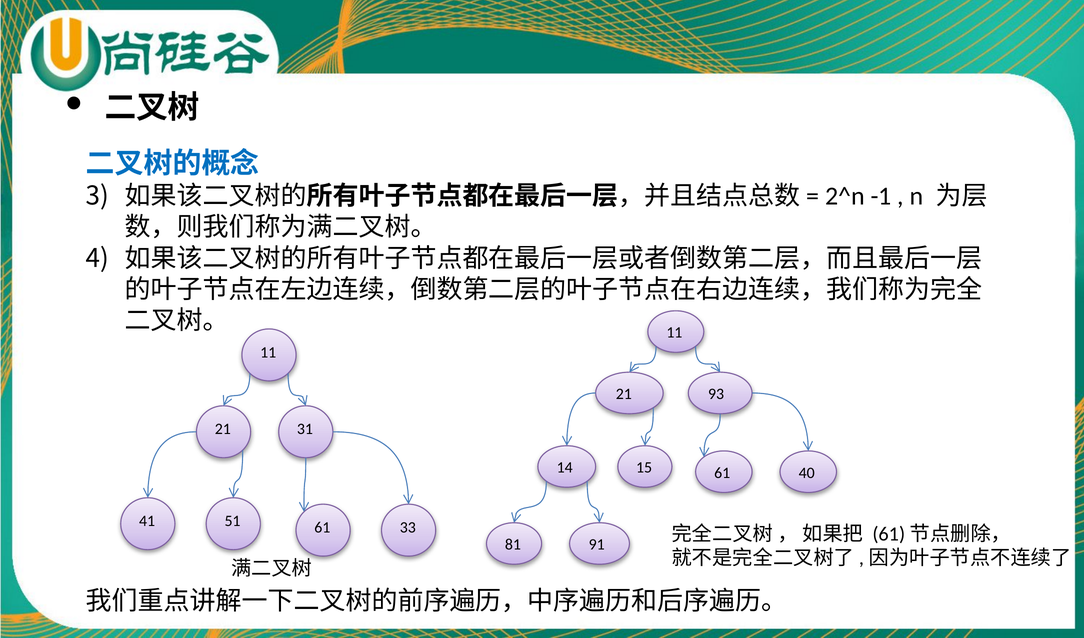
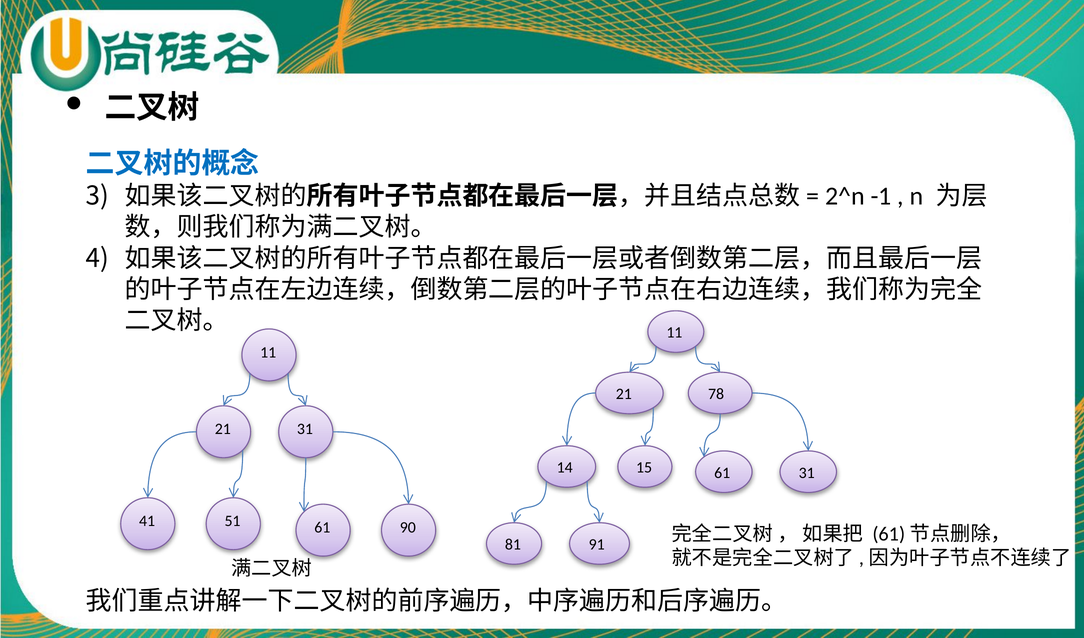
93: 93 -> 78
61 40: 40 -> 31
33: 33 -> 90
